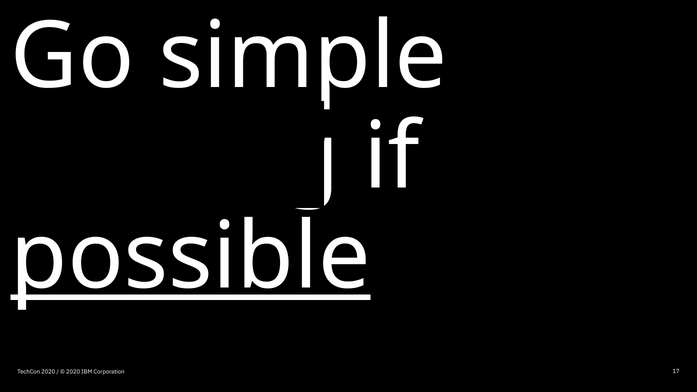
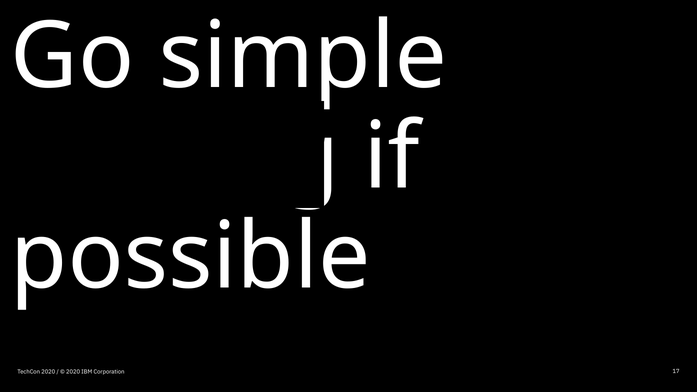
possible underline: present -> none
